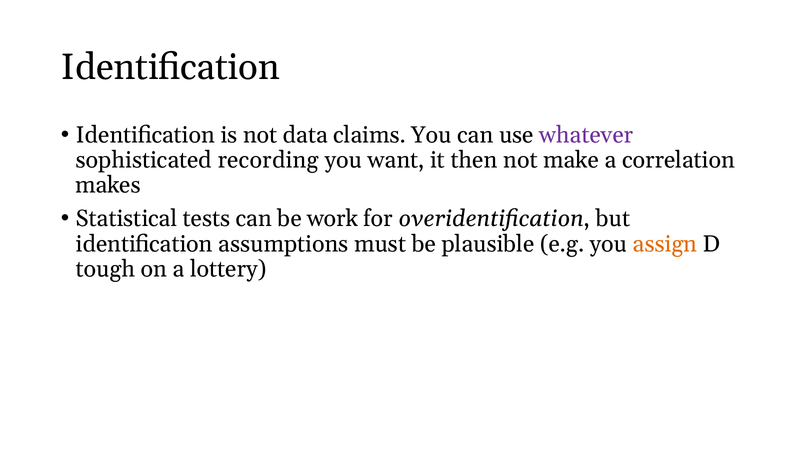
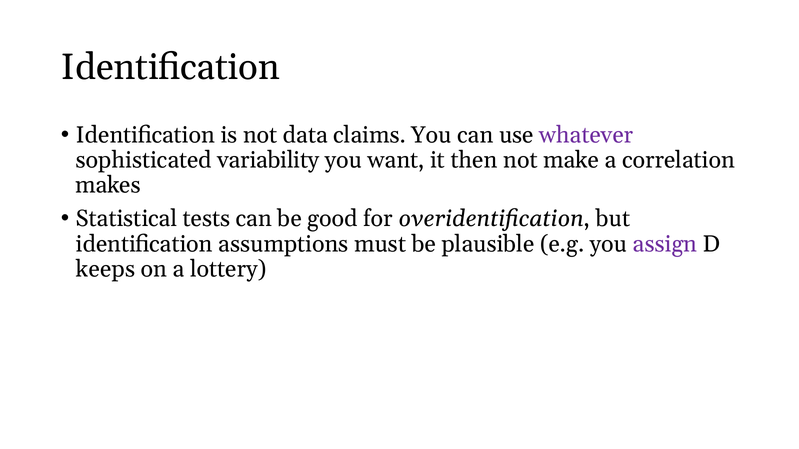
recording: recording -> variability
work: work -> good
assign colour: orange -> purple
tough: tough -> keeps
